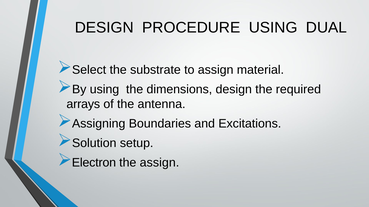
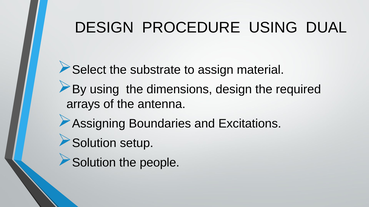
Electron at (94, 163): Electron -> Solution
the assign: assign -> people
